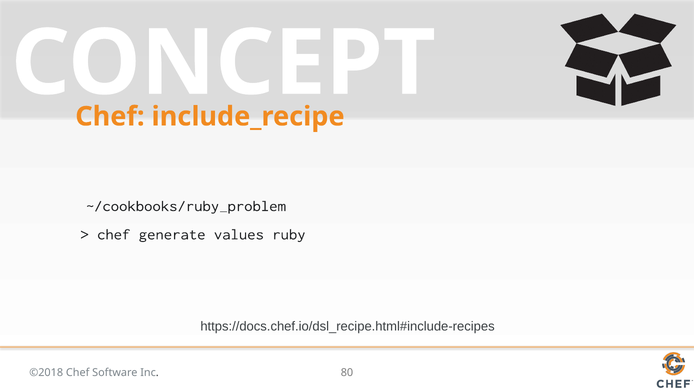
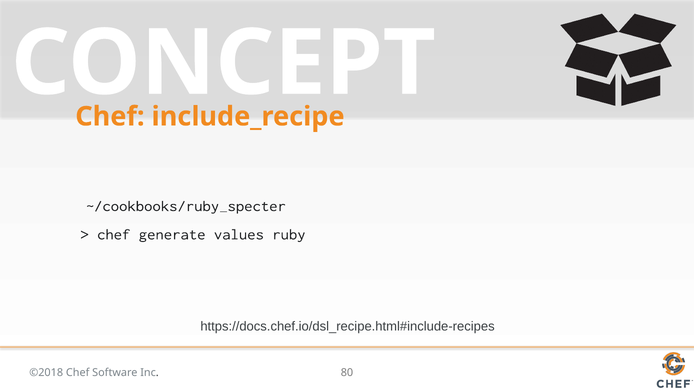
~/cookbooks/ruby_problem: ~/cookbooks/ruby_problem -> ~/cookbooks/ruby_specter
